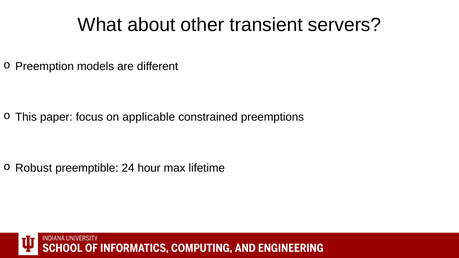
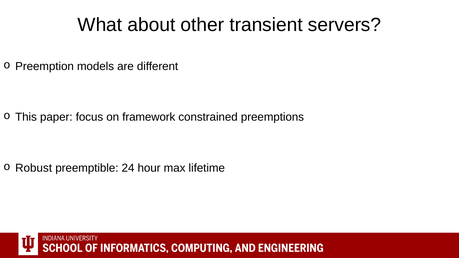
applicable: applicable -> framework
